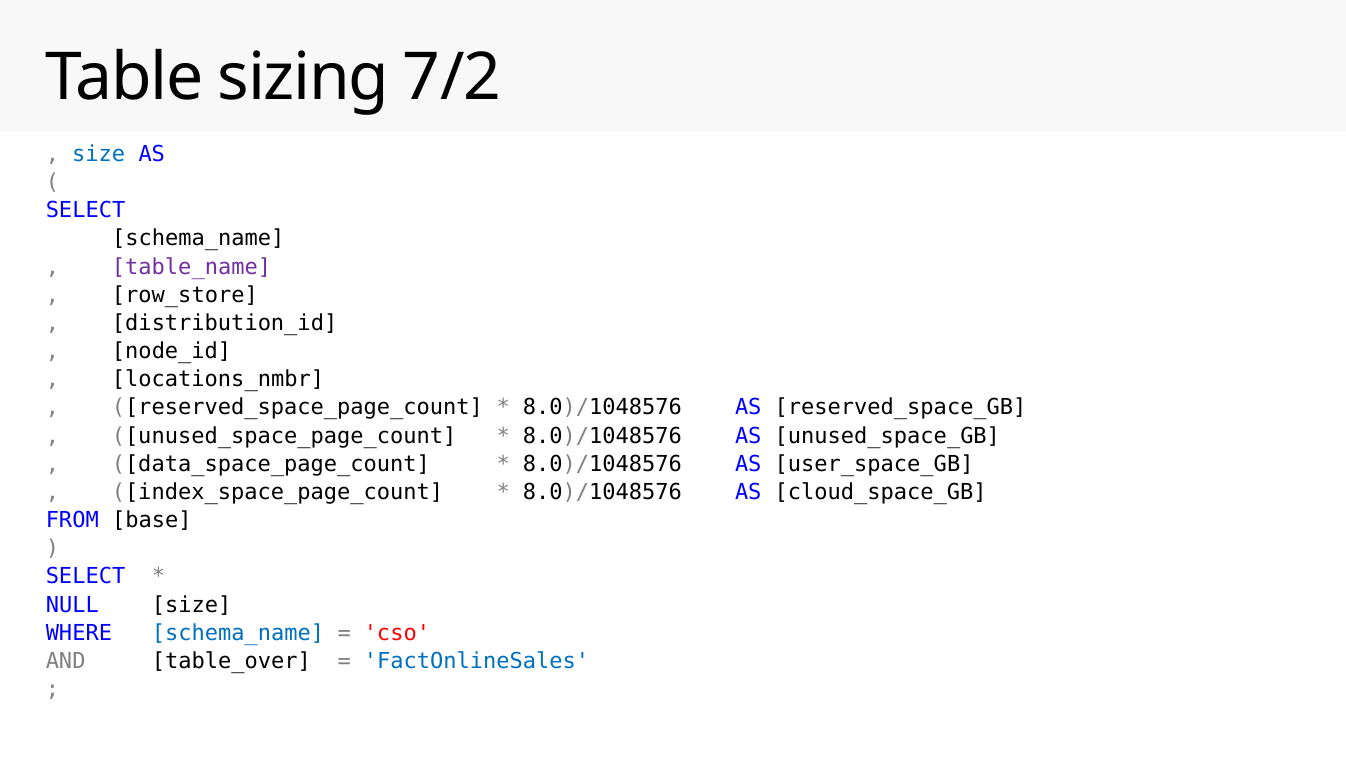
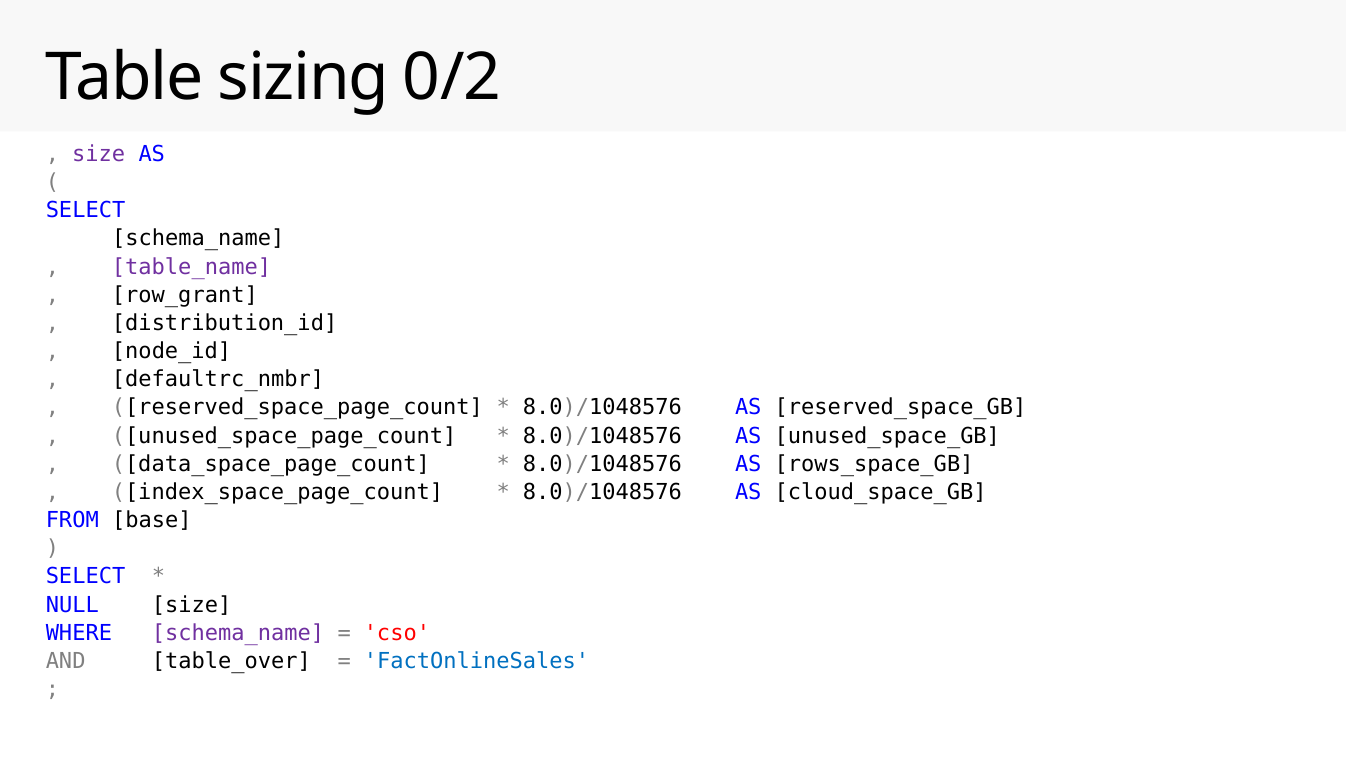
7/2: 7/2 -> 0/2
size at (99, 154) colour: blue -> purple
row_store: row_store -> row_grant
locations_nmbr: locations_nmbr -> defaultrc_nmbr
user_space_GB: user_space_GB -> rows_space_GB
schema_name at (238, 633) colour: blue -> purple
